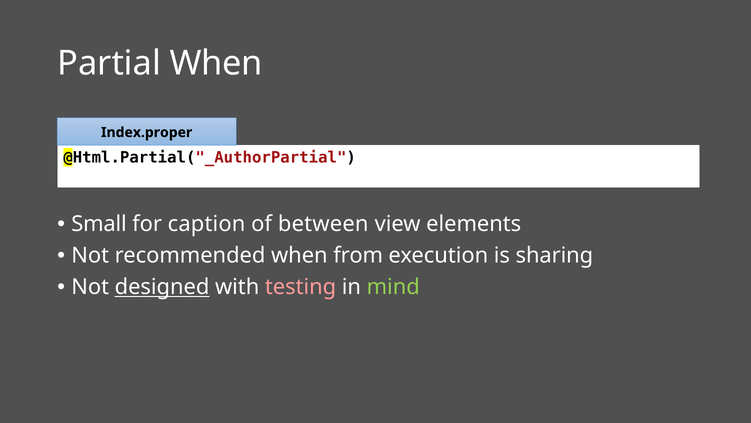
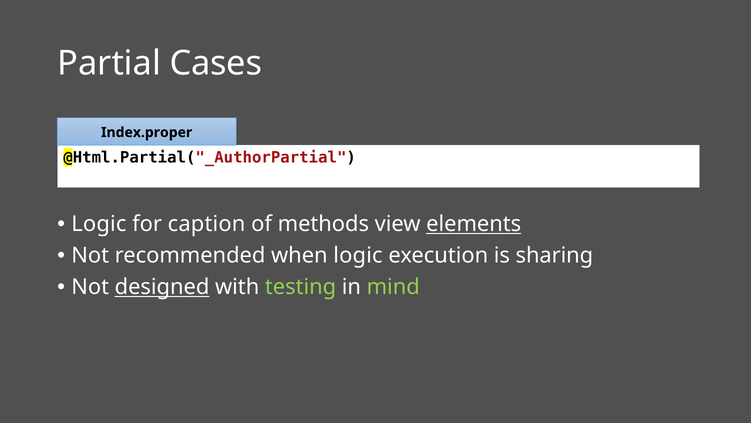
Partial When: When -> Cases
Small at (99, 224): Small -> Logic
between: between -> methods
elements underline: none -> present
when from: from -> logic
testing colour: pink -> light green
